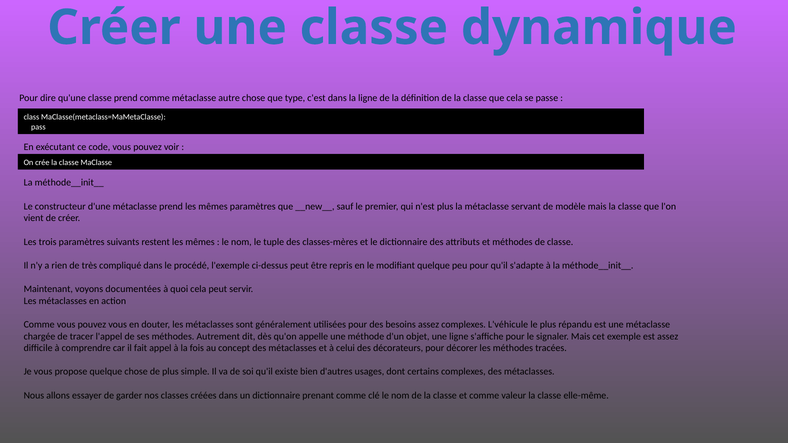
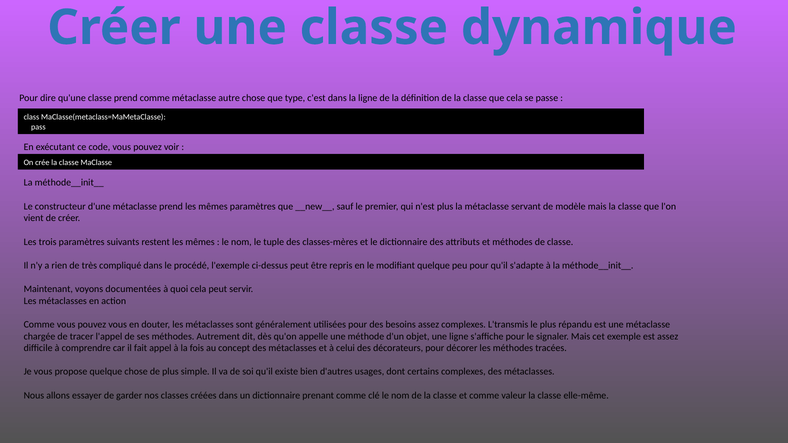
L'véhicule: L'véhicule -> L'transmis
